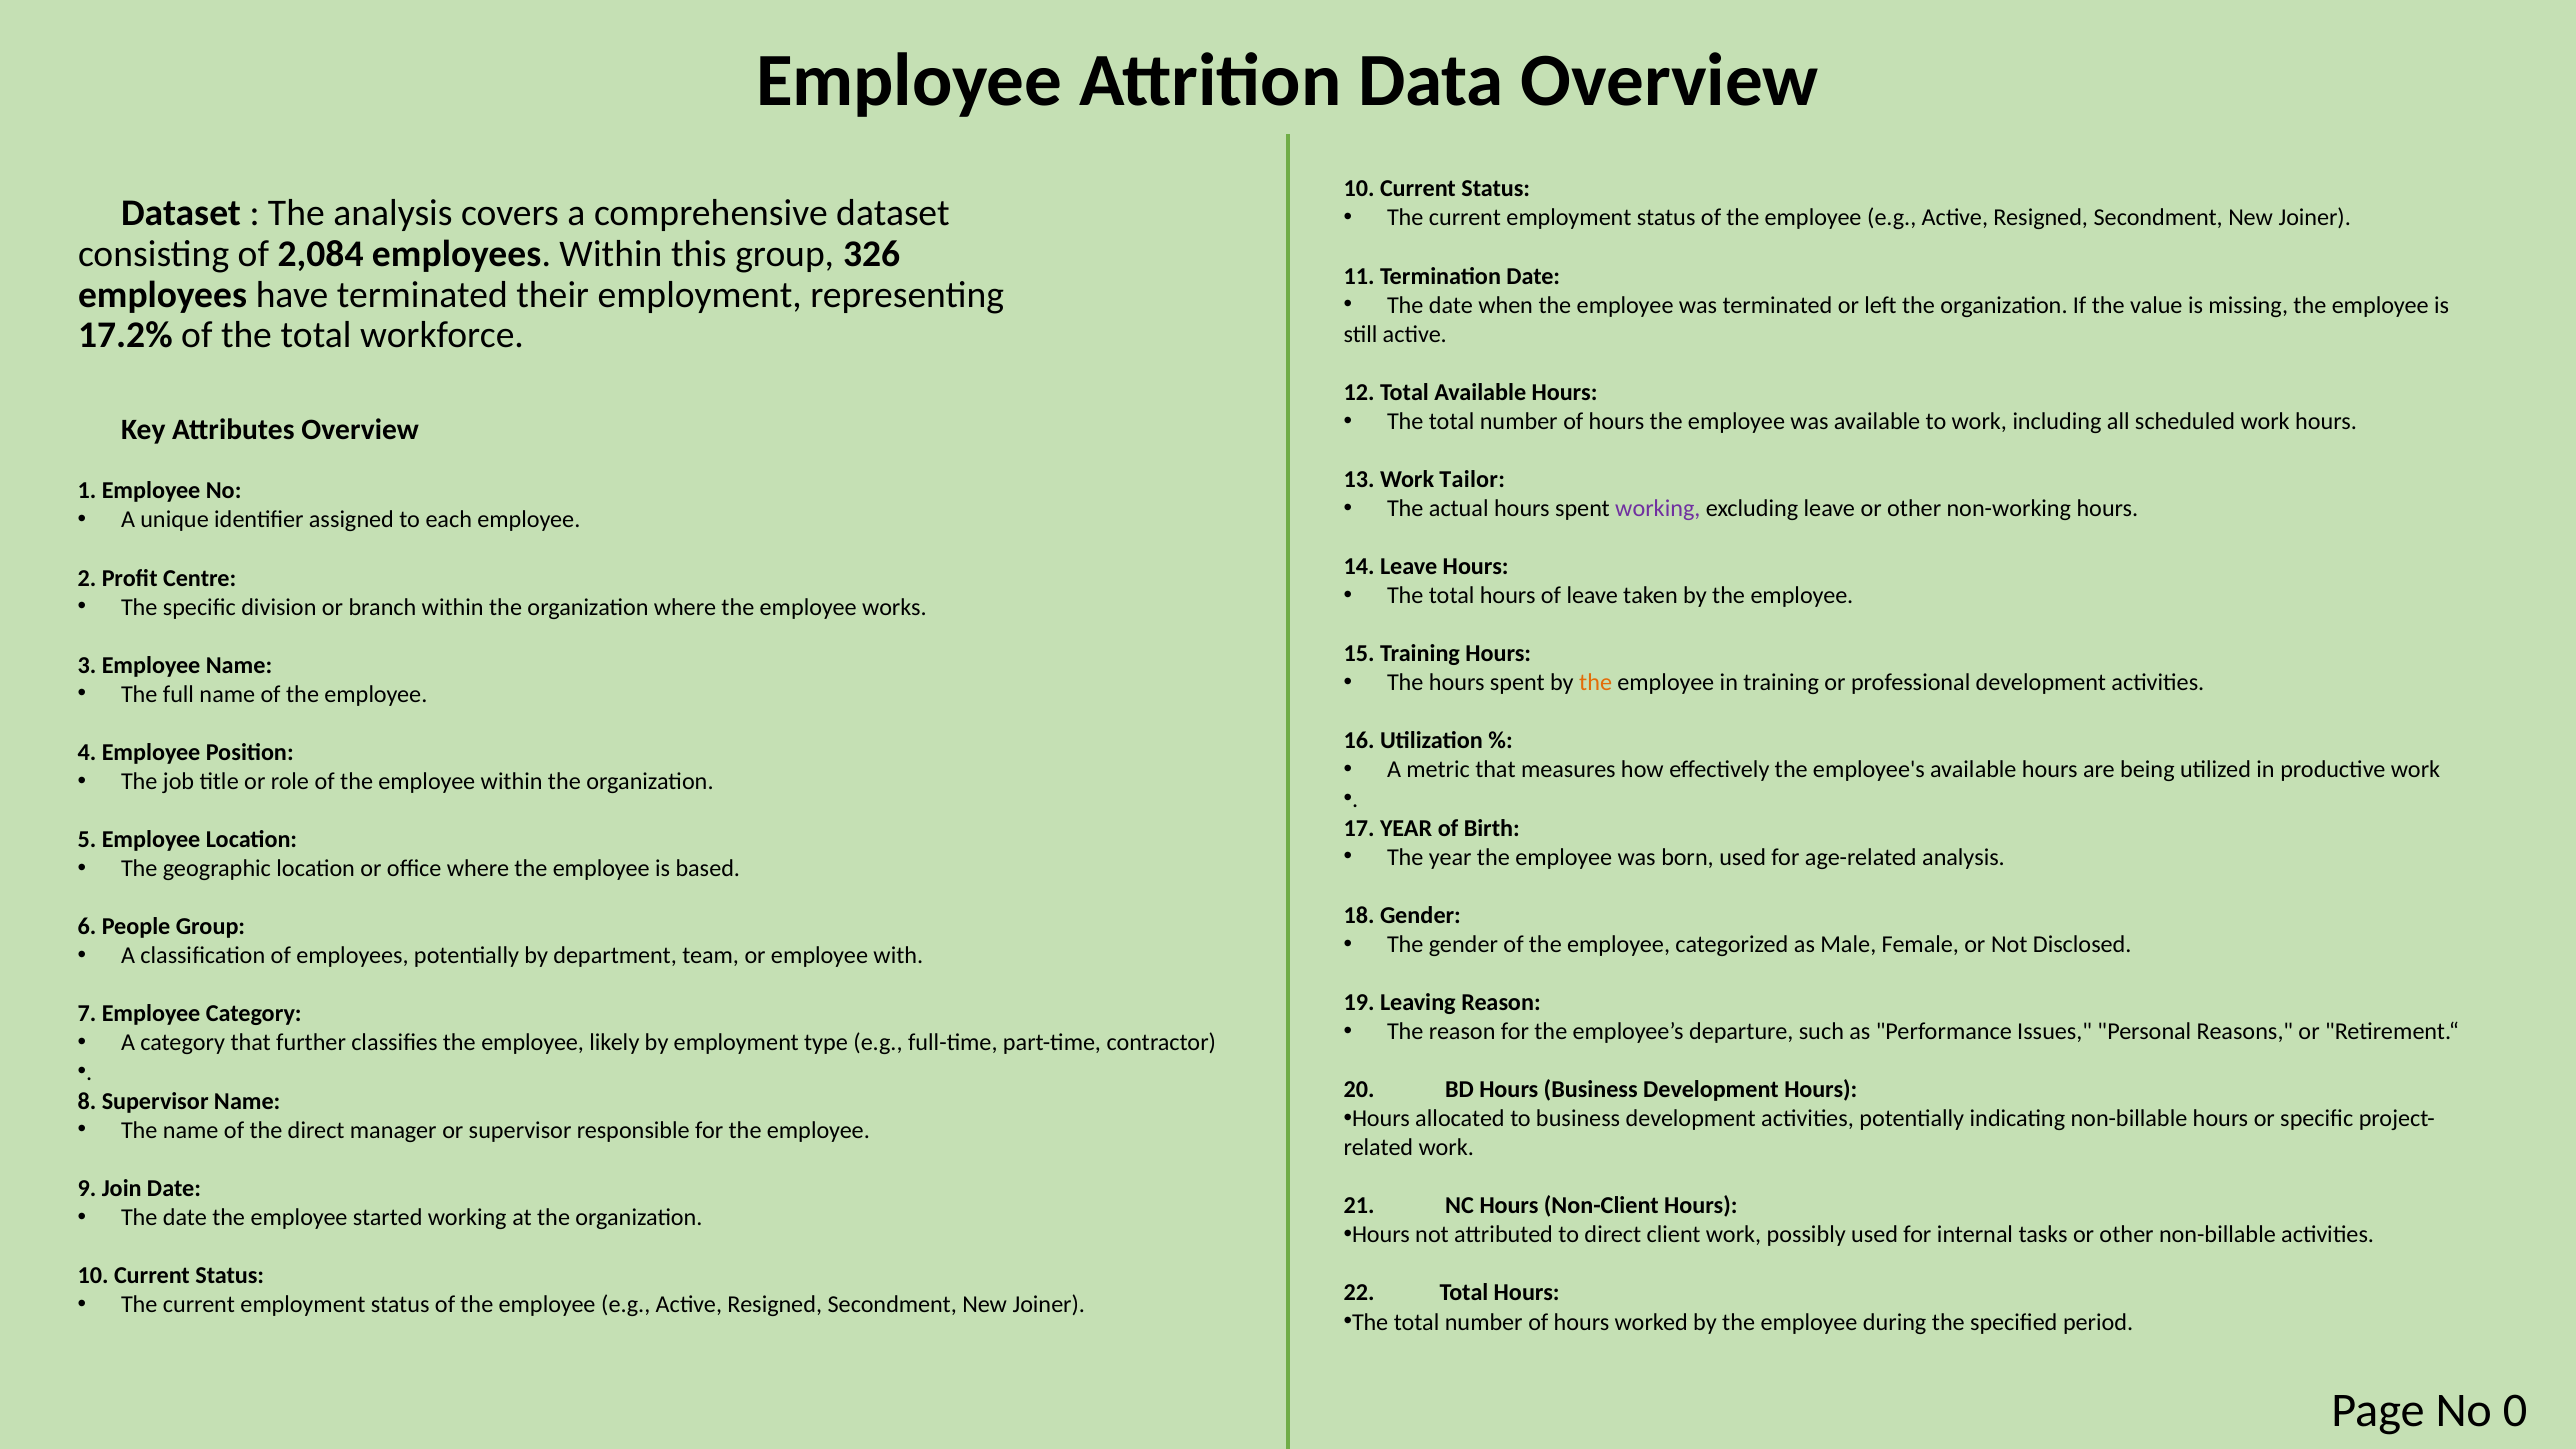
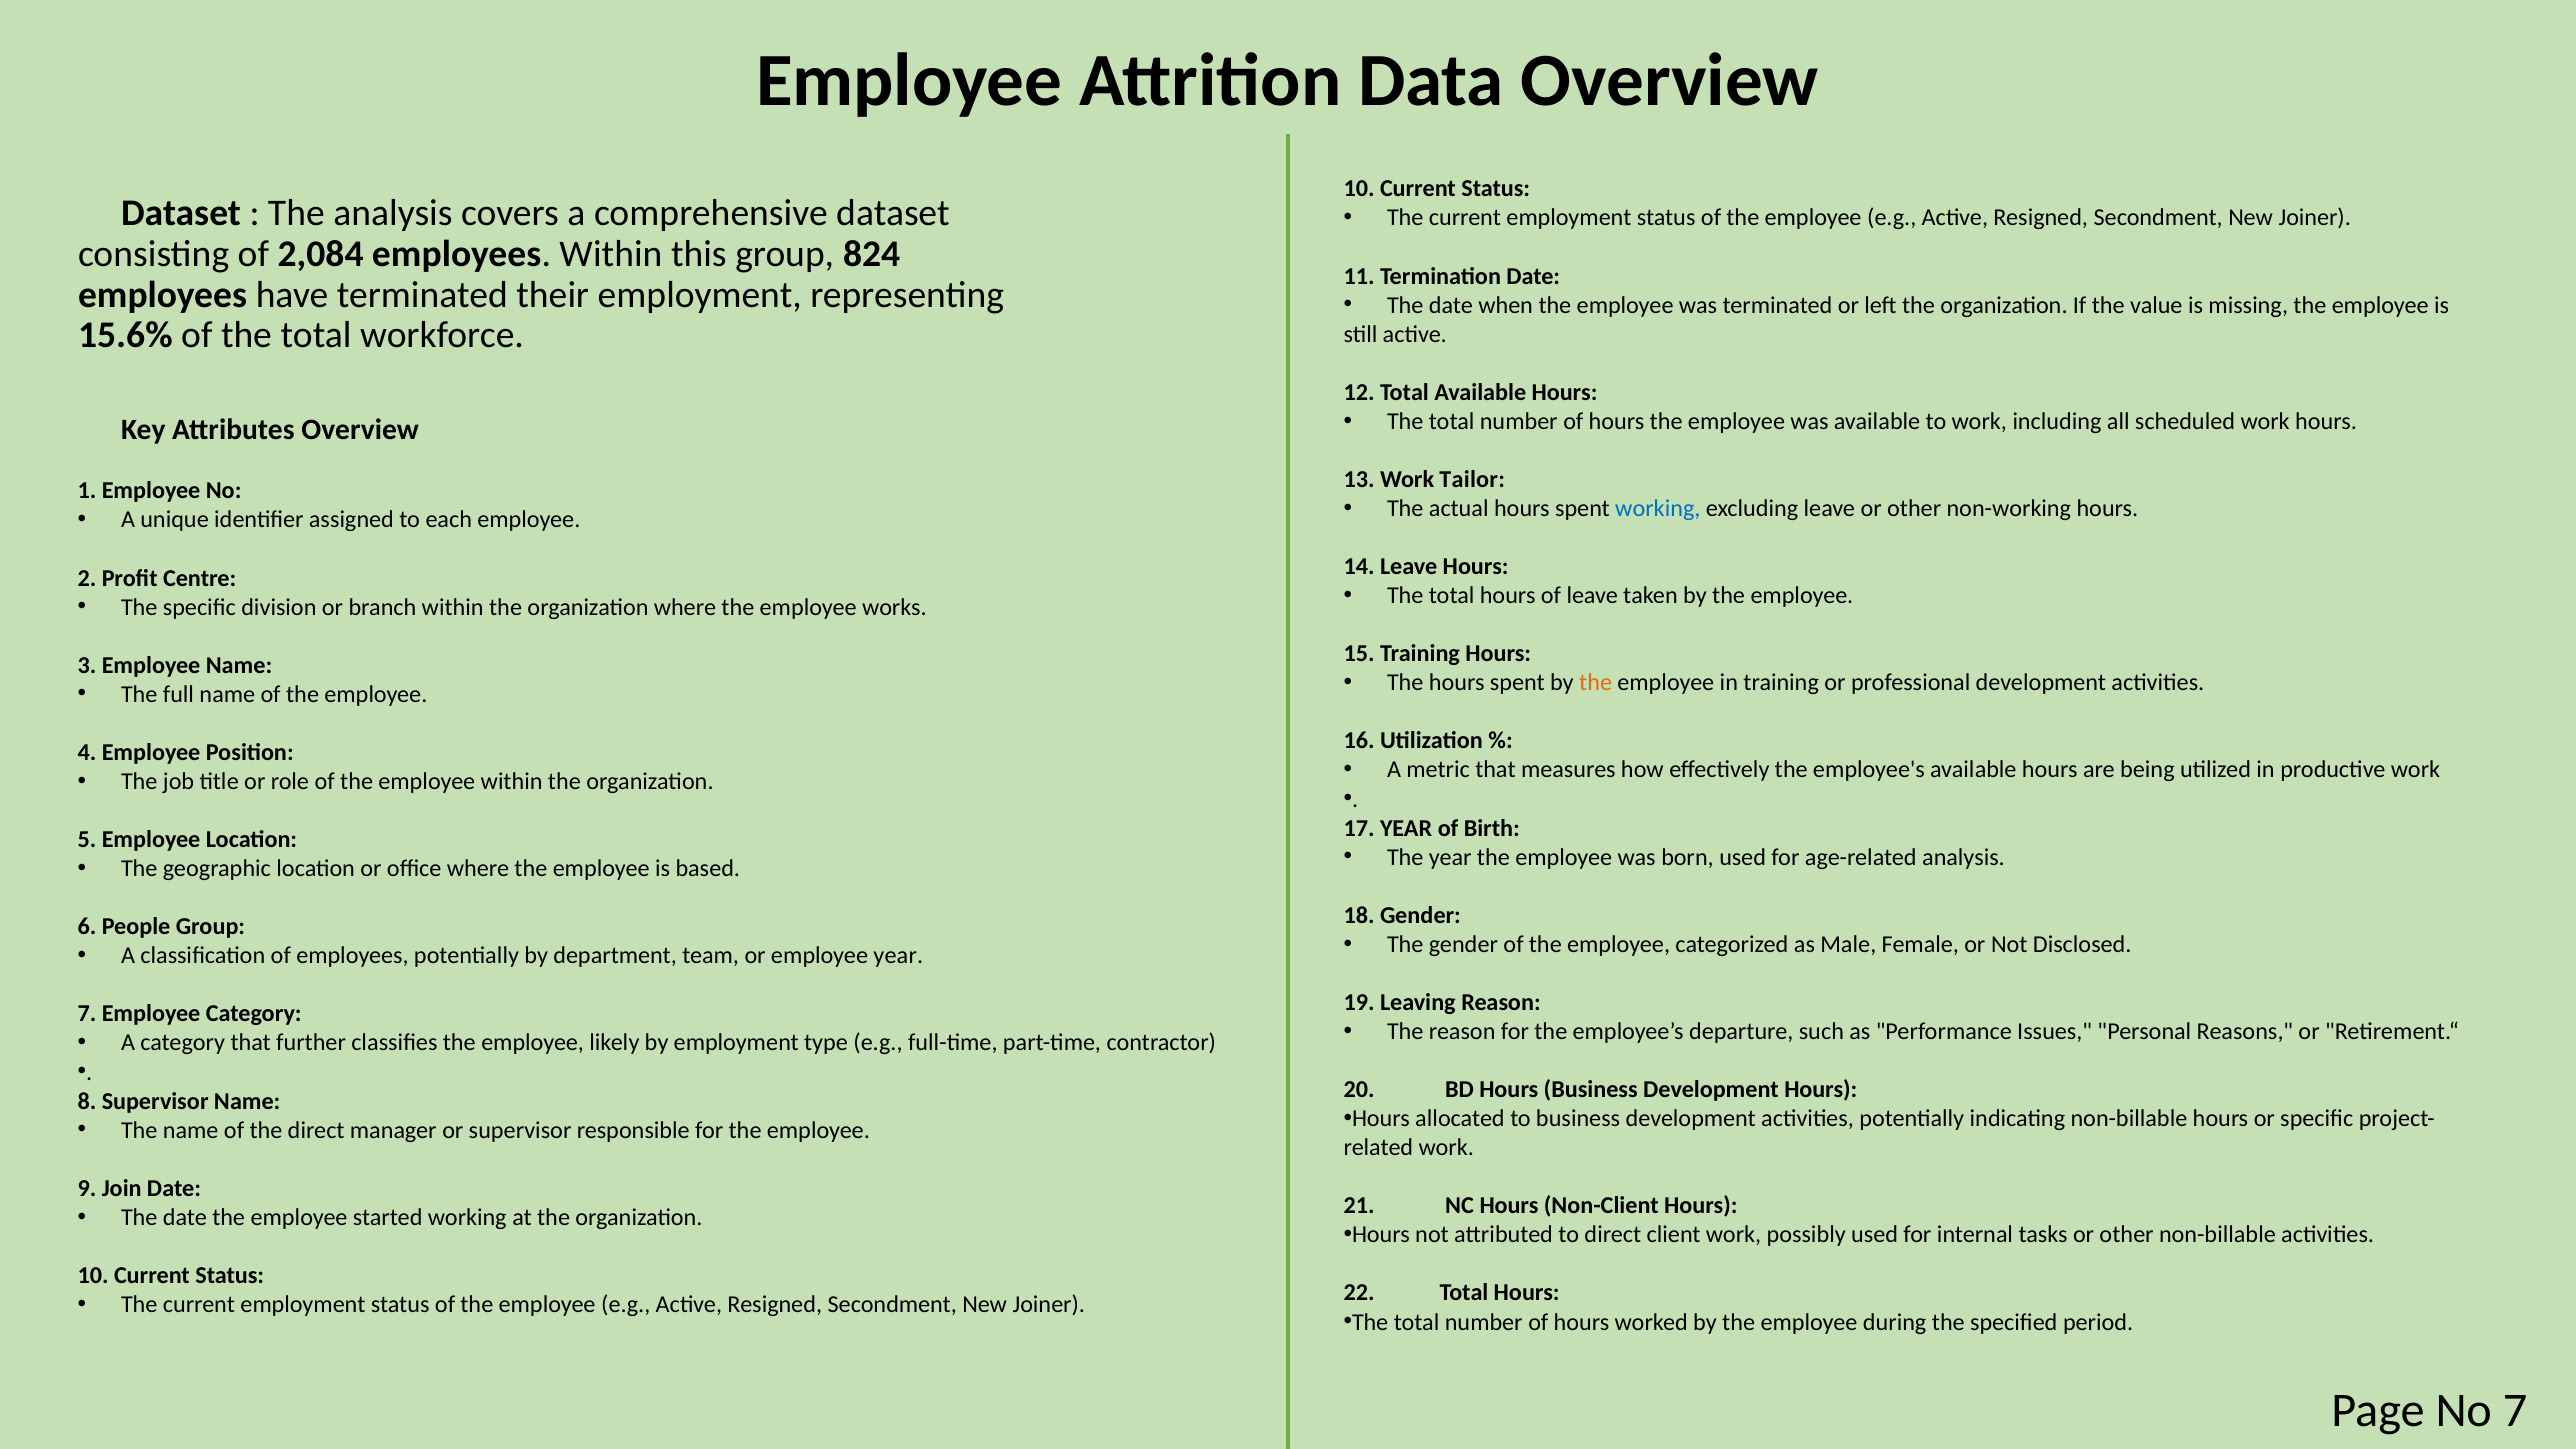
326: 326 -> 824
17.2%: 17.2% -> 15.6%
working at (1658, 508) colour: purple -> blue
employee with: with -> year
No 0: 0 -> 7
